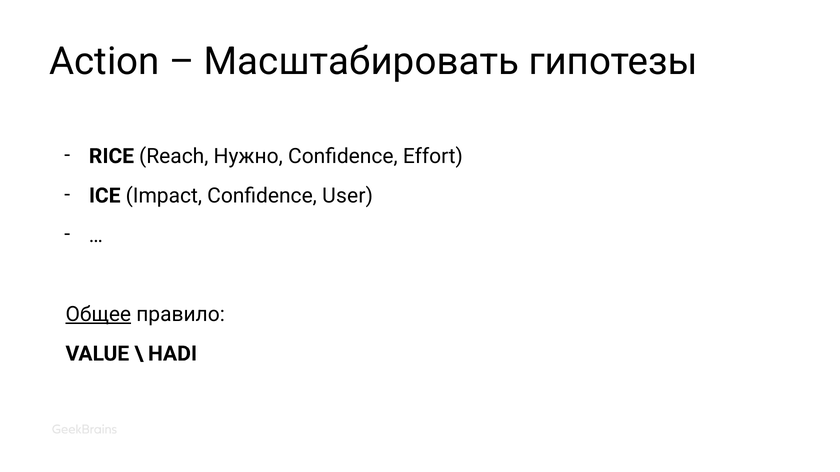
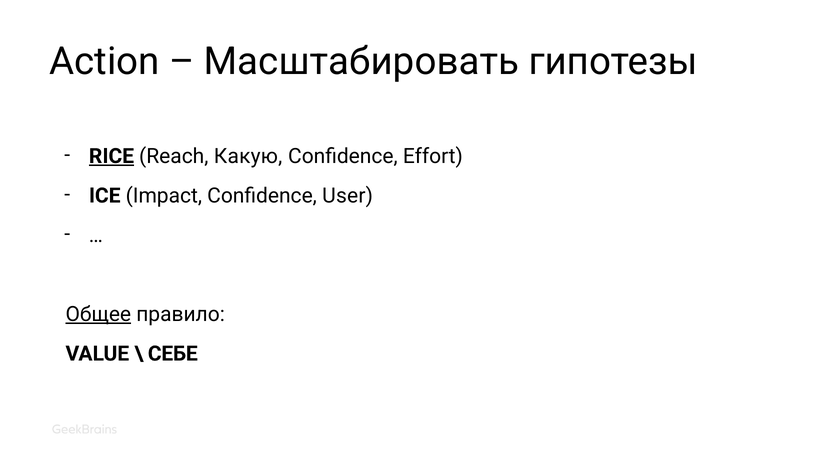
RICE underline: none -> present
Нужно: Нужно -> Какую
HADI: HADI -> СЕБЕ
